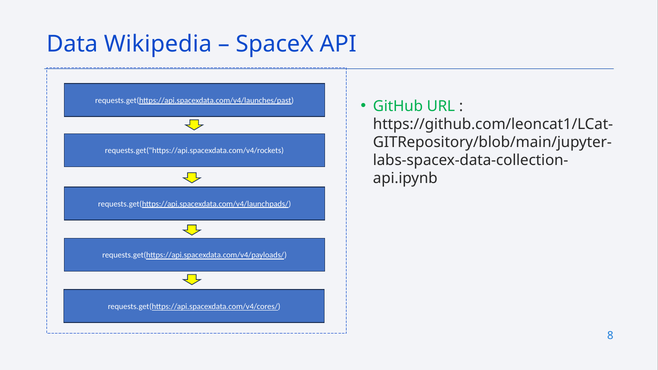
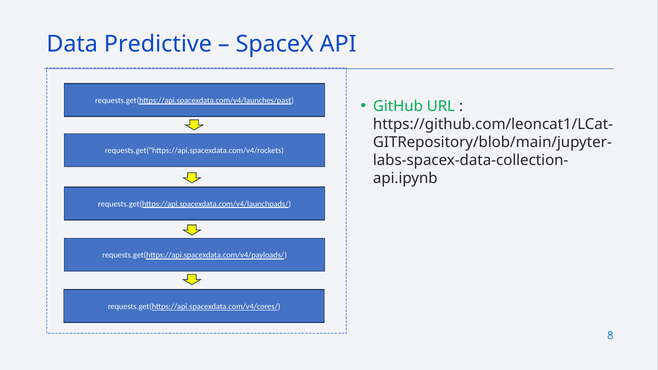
Wikipedia: Wikipedia -> Predictive
